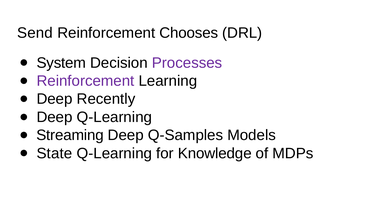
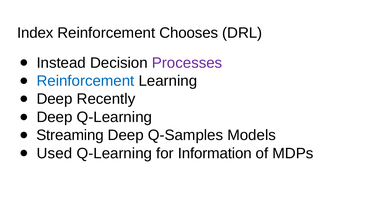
Send: Send -> Index
System: System -> Instead
Reinforcement at (85, 81) colour: purple -> blue
State: State -> Used
Knowledge: Knowledge -> Information
